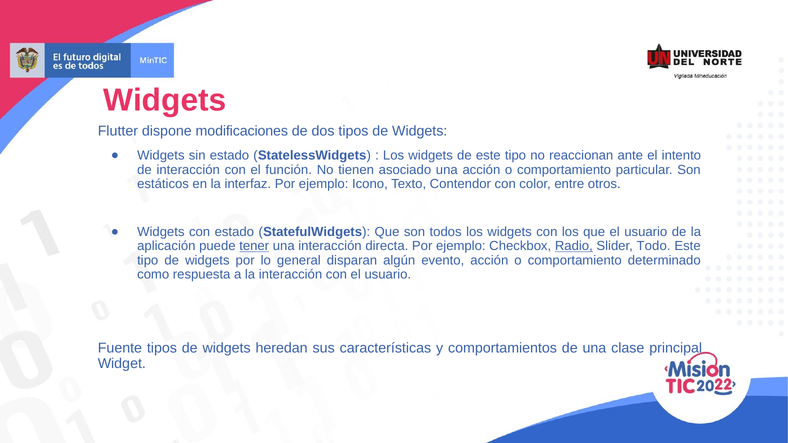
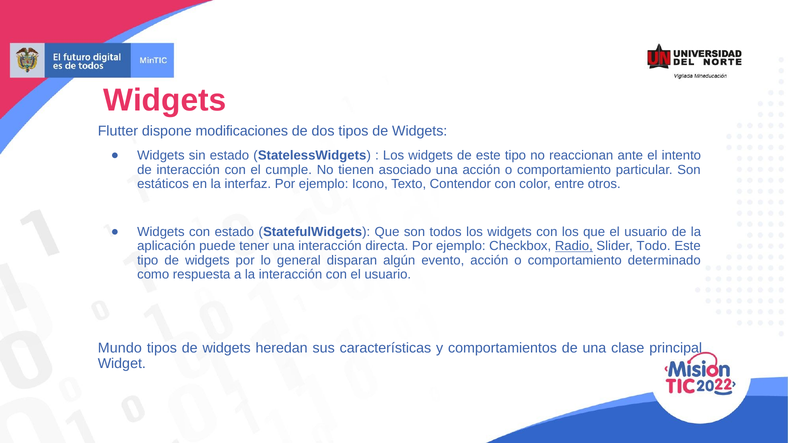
función: función -> cumple
tener underline: present -> none
Fuente: Fuente -> Mundo
